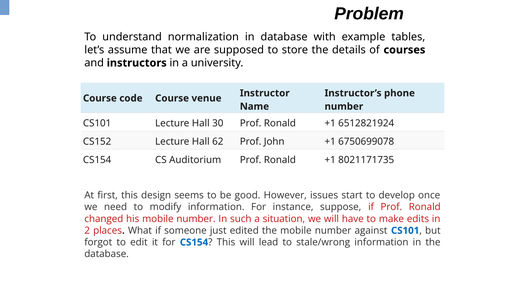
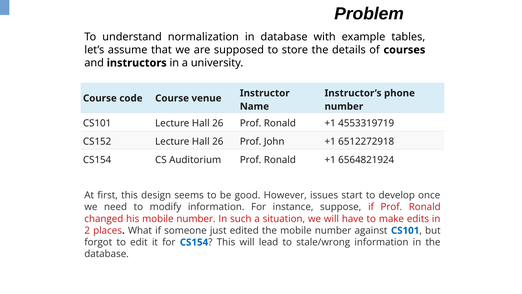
CS101 Lecture Hall 30: 30 -> 26
6512821924: 6512821924 -> 4553319719
CS152 Lecture Hall 62: 62 -> 26
6750699078: 6750699078 -> 6512272918
8021171735: 8021171735 -> 6564821924
